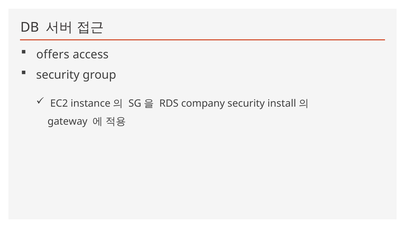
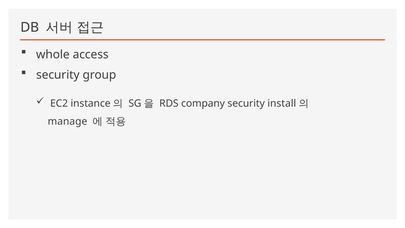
offers: offers -> whole
gateway: gateway -> manage
